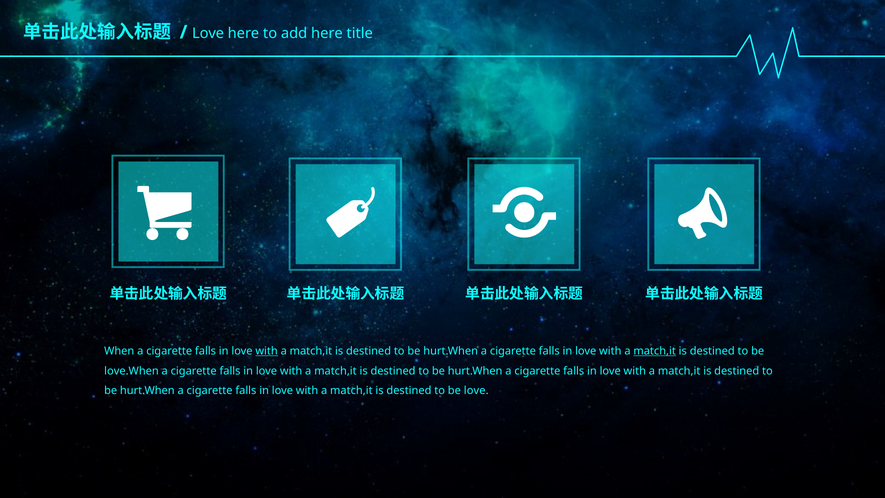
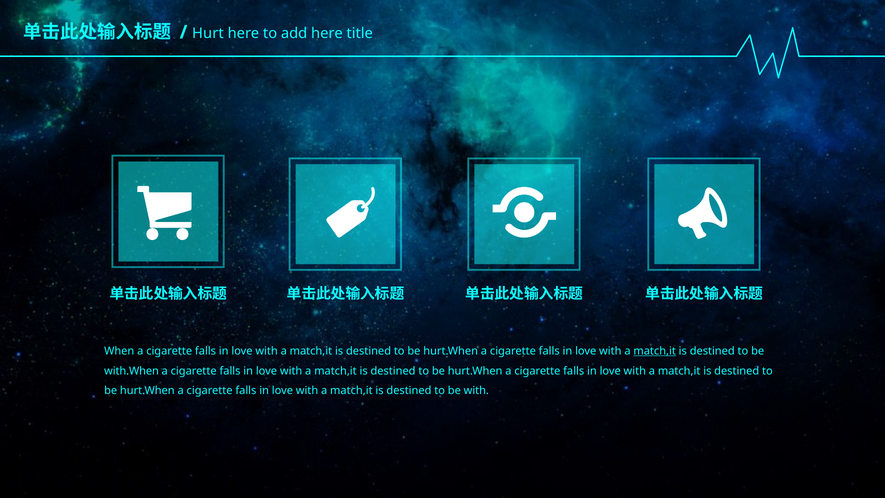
Love at (208, 33): Love -> Hurt
with at (267, 351) underline: present -> none
love.When: love.When -> with.When
be love: love -> with
